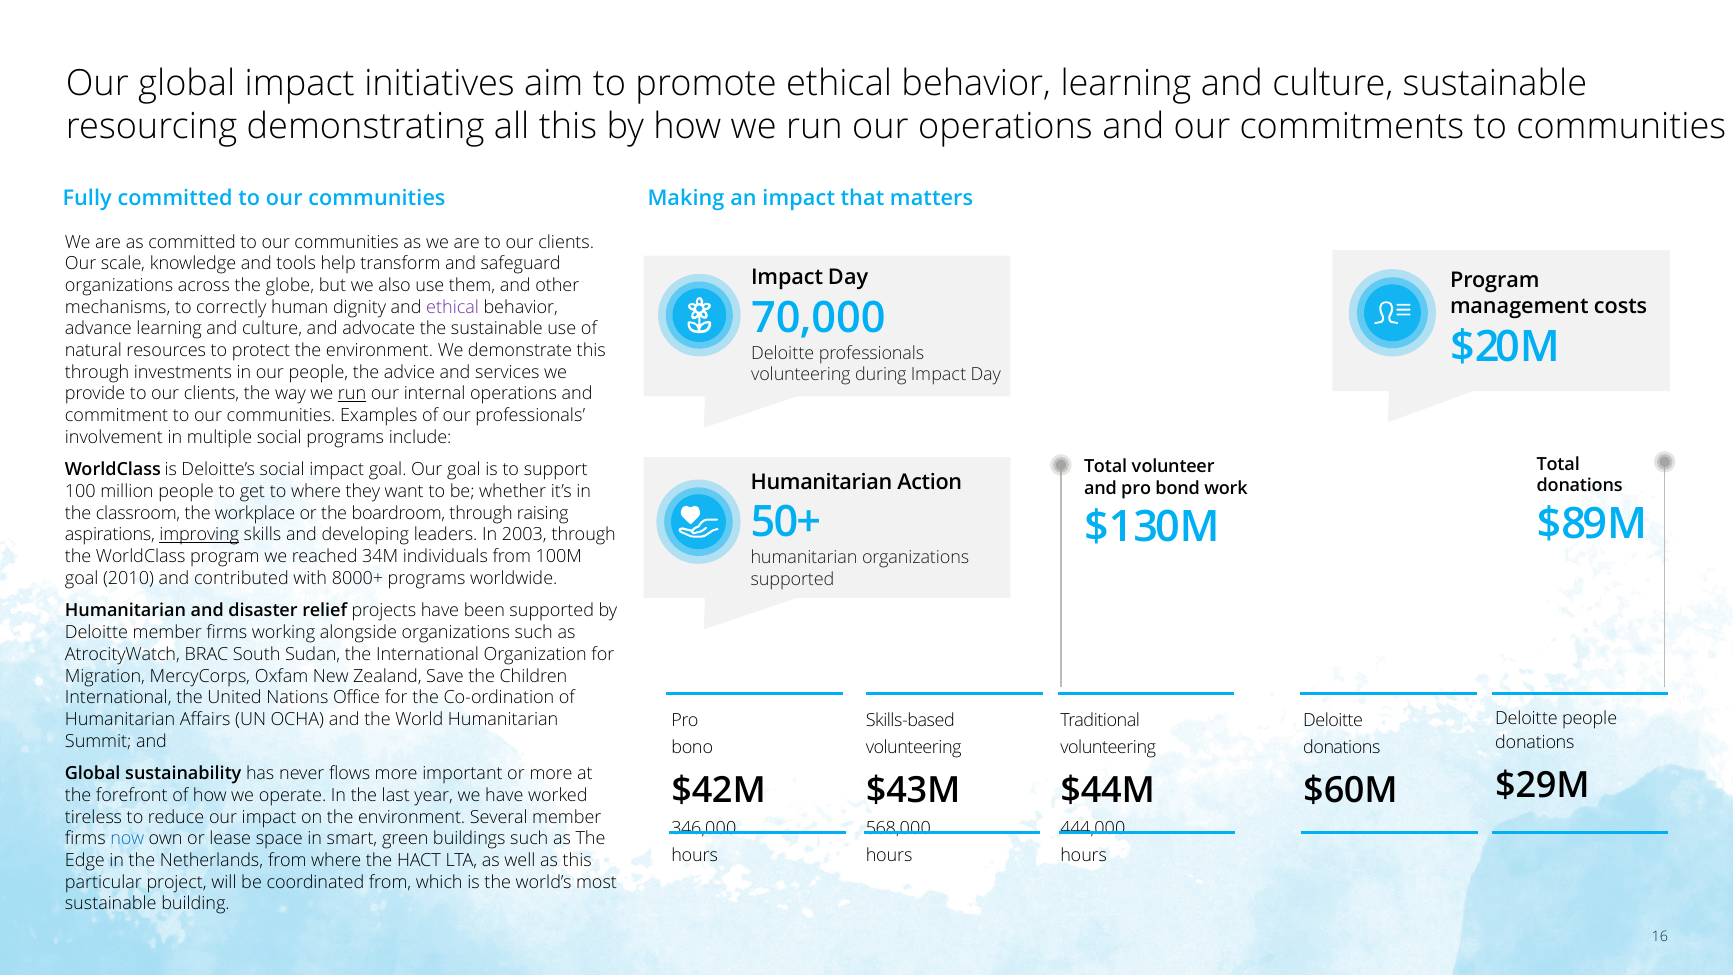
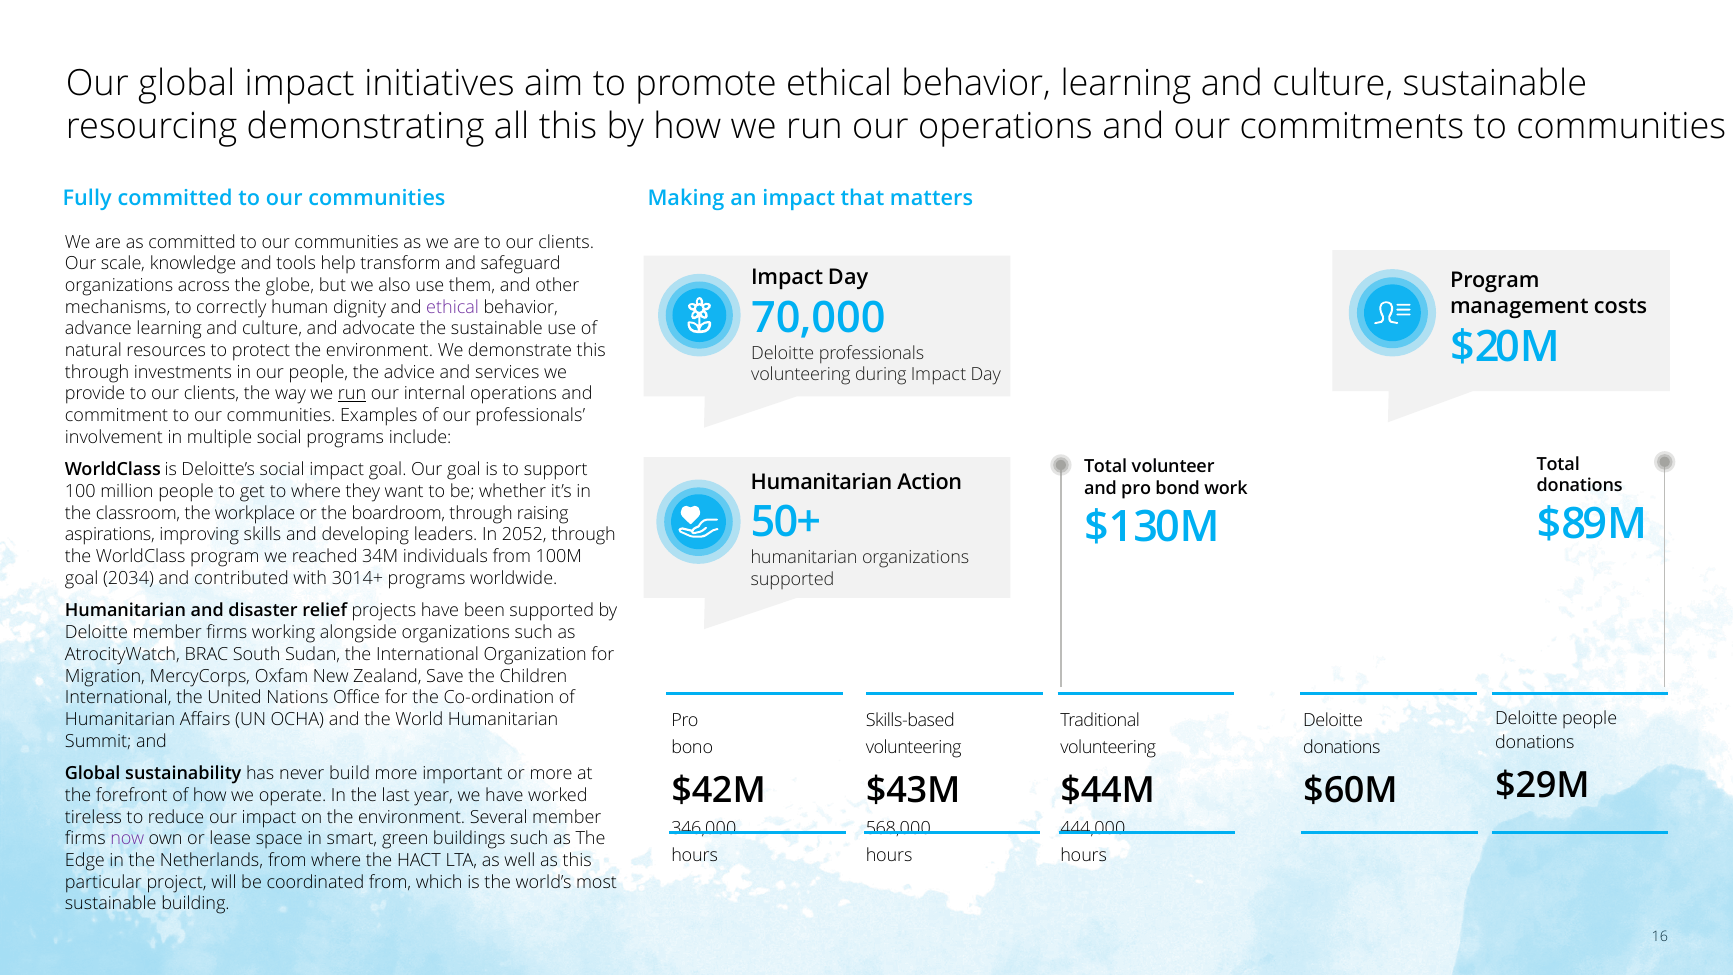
improving underline: present -> none
2003: 2003 -> 2052
2010: 2010 -> 2034
8000+: 8000+ -> 3014+
flows: flows -> build
now colour: blue -> purple
